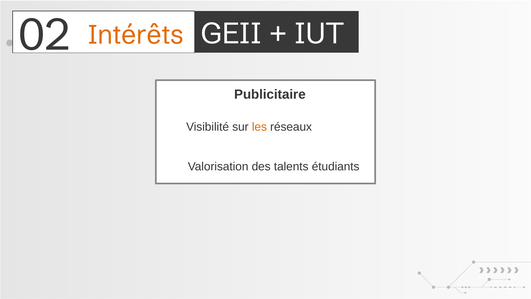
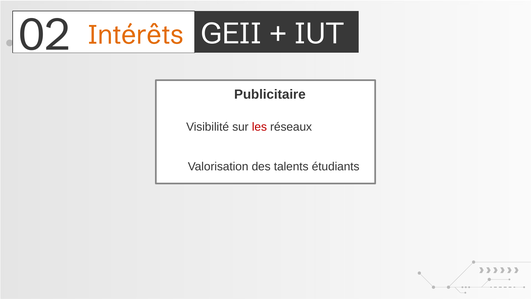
les colour: orange -> red
